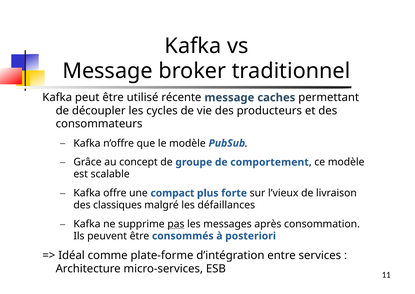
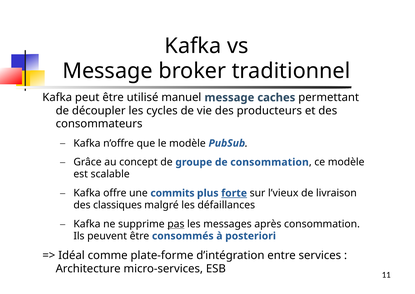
récente: récente -> manuel
de comportement: comportement -> consommation
compact: compact -> commits
forte underline: none -> present
